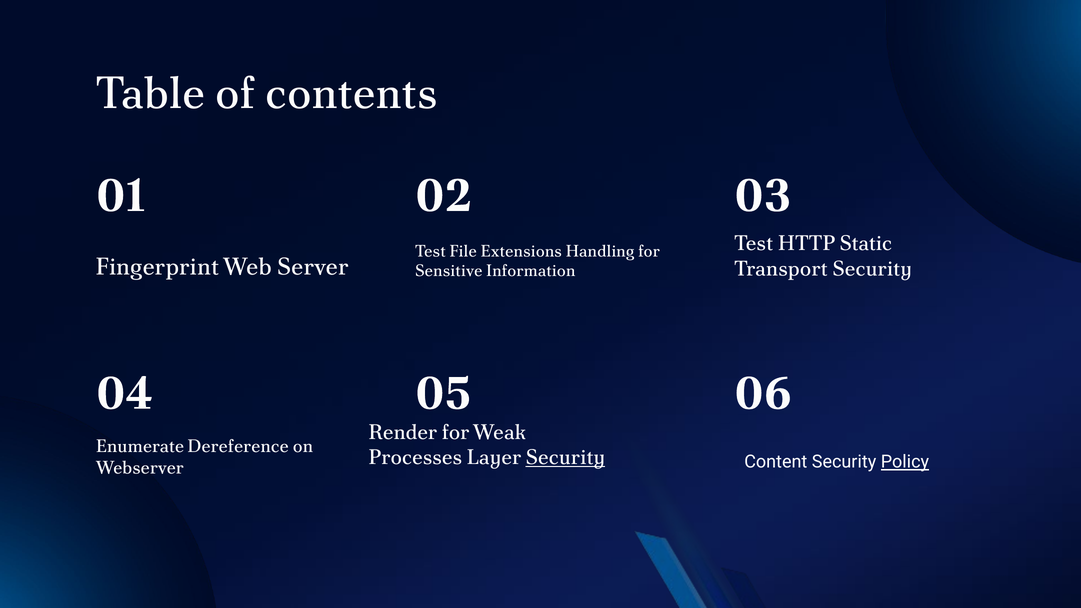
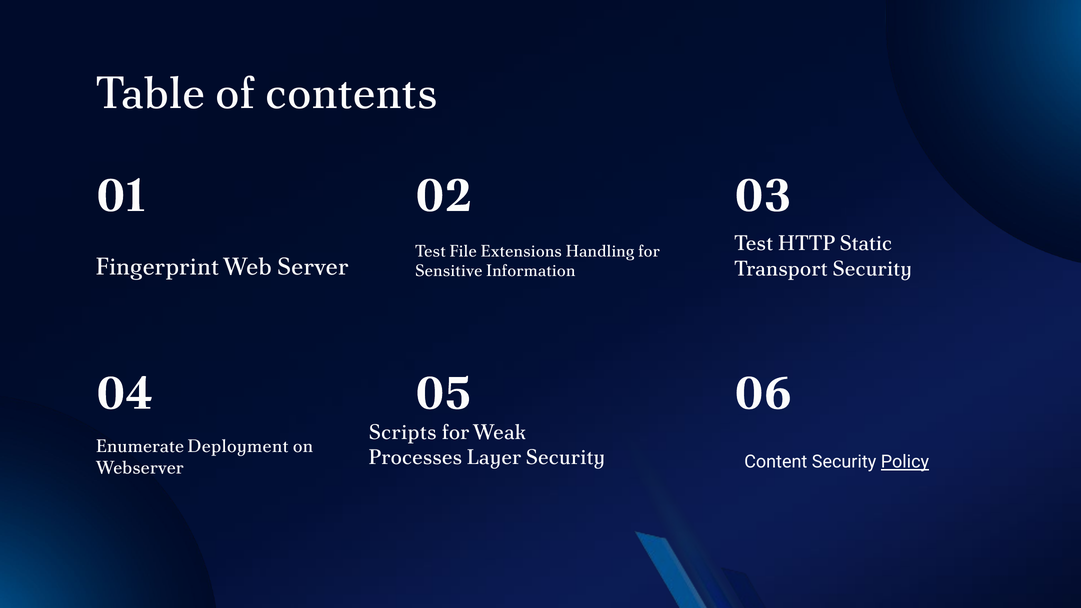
Render: Render -> Scripts
Dereference: Dereference -> Deployment
Security at (565, 458) underline: present -> none
